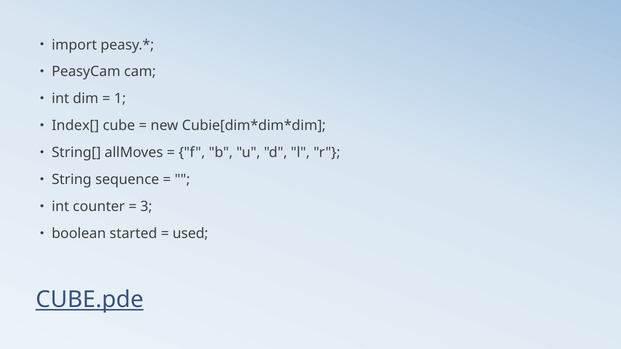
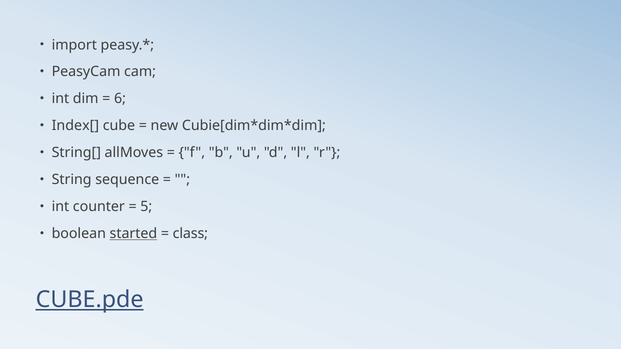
1: 1 -> 6
3: 3 -> 5
started underline: none -> present
used: used -> class
